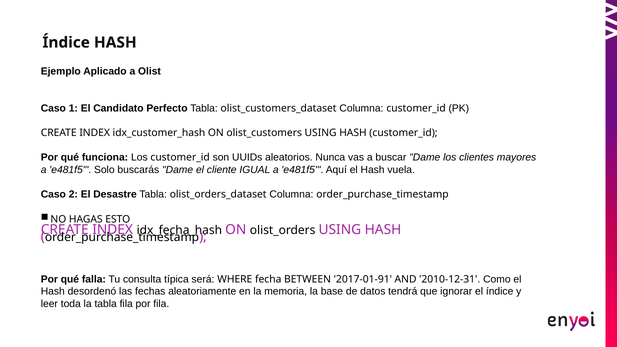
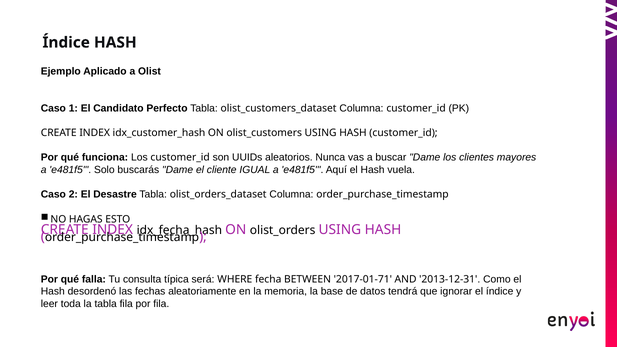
2017-01-91: 2017-01-91 -> 2017-01-71
2010-12-31: 2010-12-31 -> 2013-12-31
